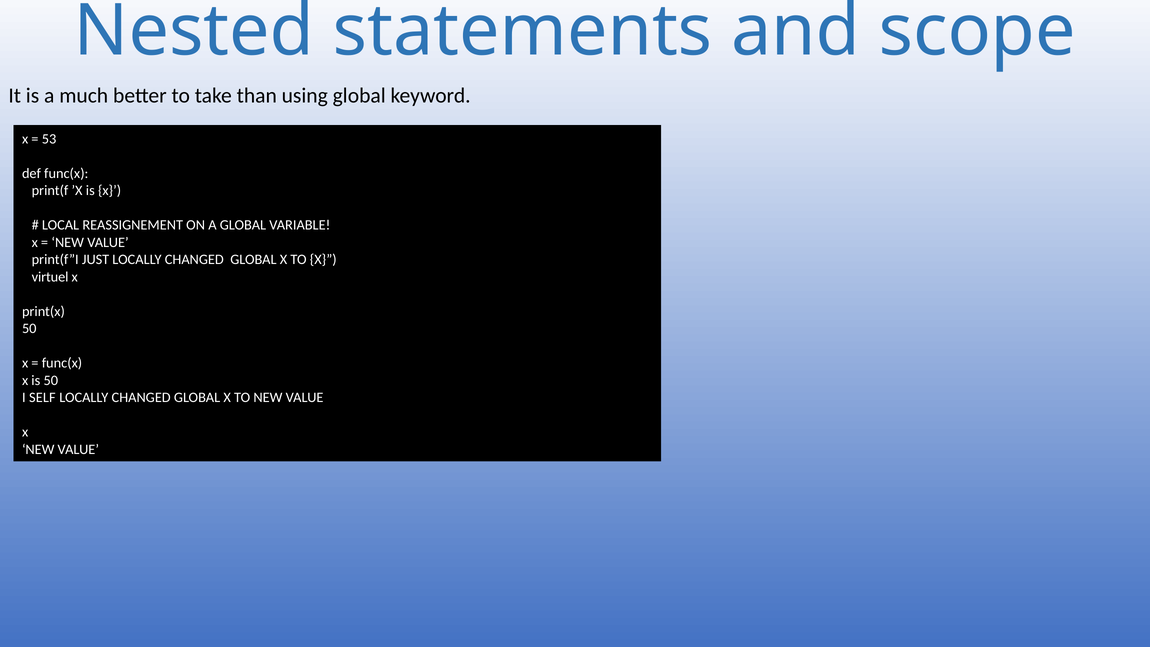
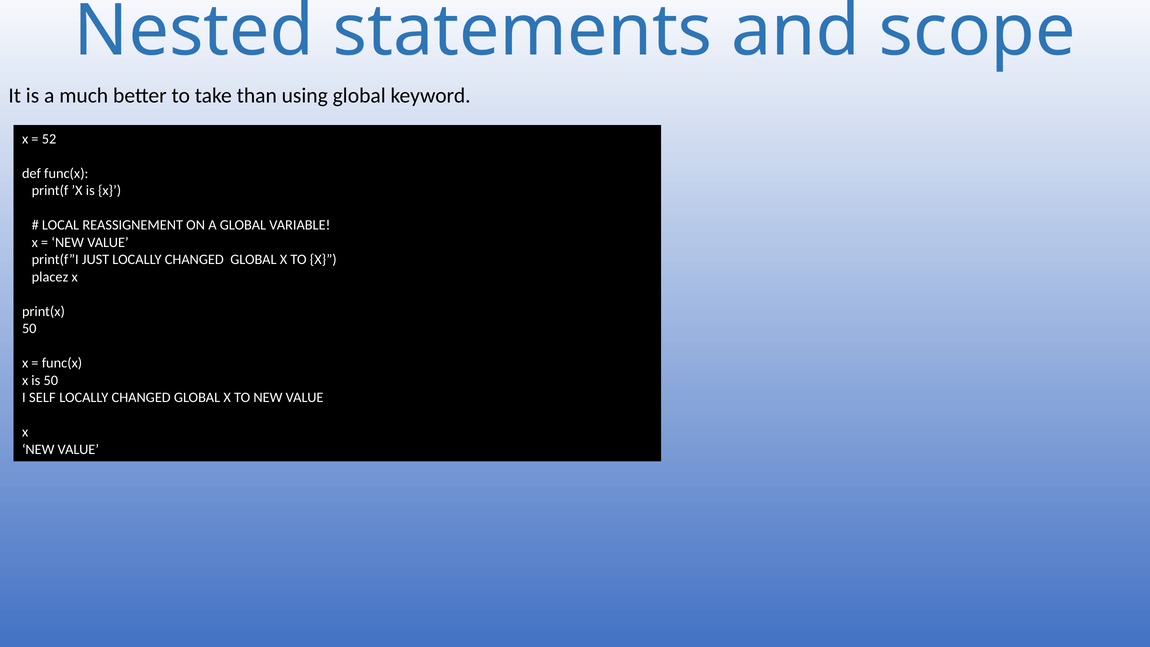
53: 53 -> 52
virtuel: virtuel -> placez
